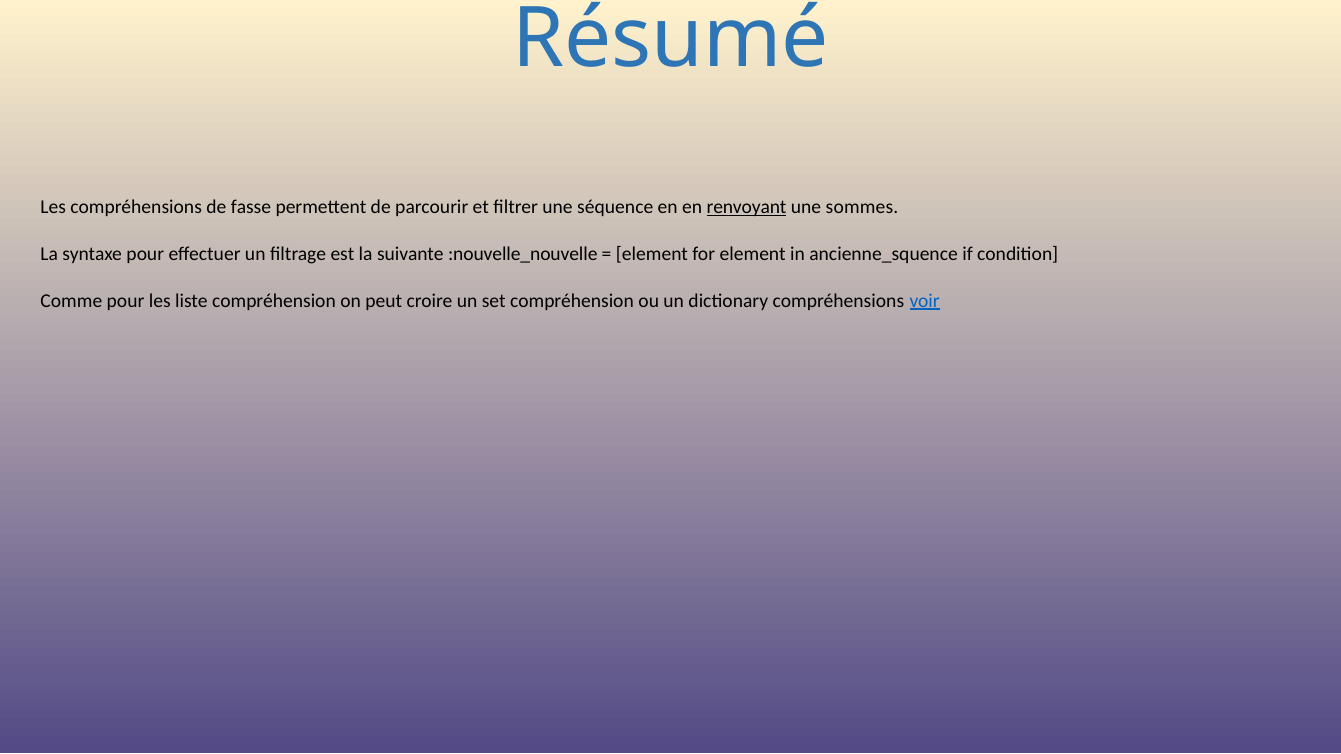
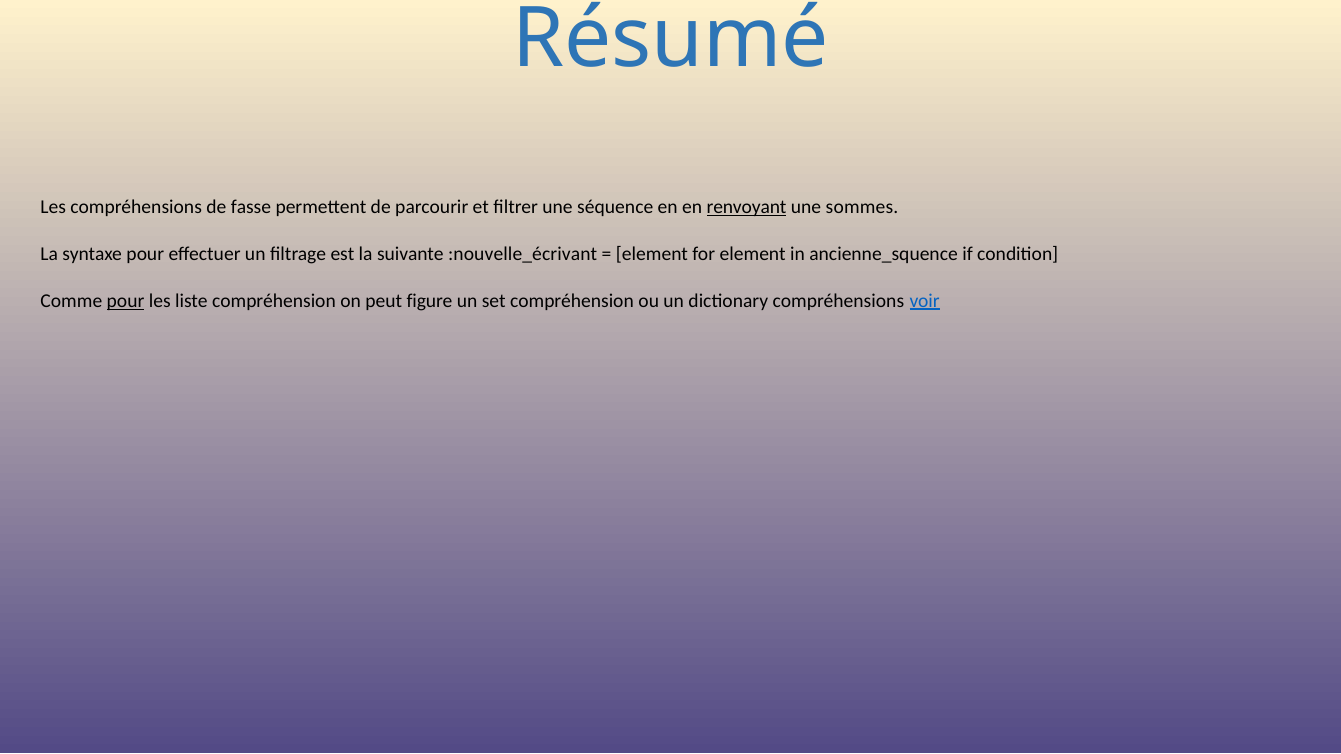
:nouvelle_nouvelle: :nouvelle_nouvelle -> :nouvelle_écrivant
pour at (125, 301) underline: none -> present
croire: croire -> figure
